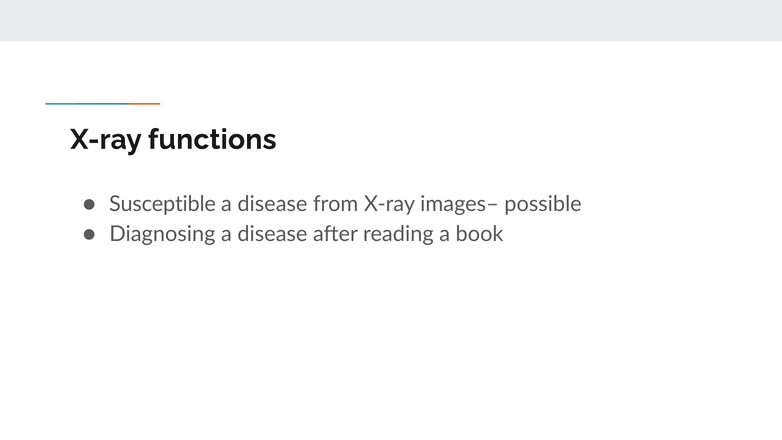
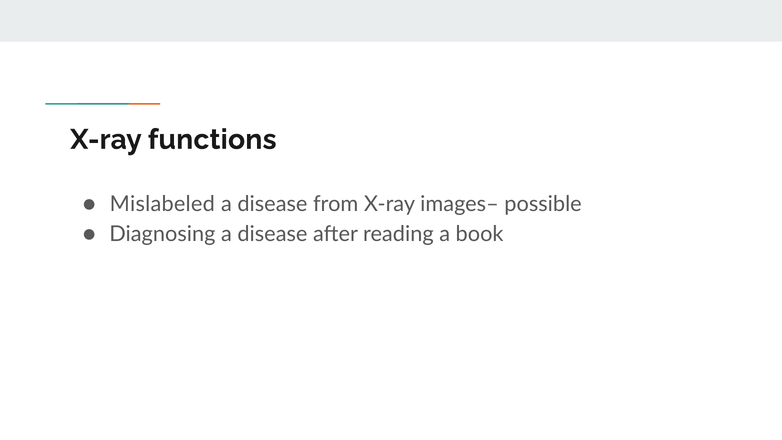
Susceptible: Susceptible -> Mislabeled
